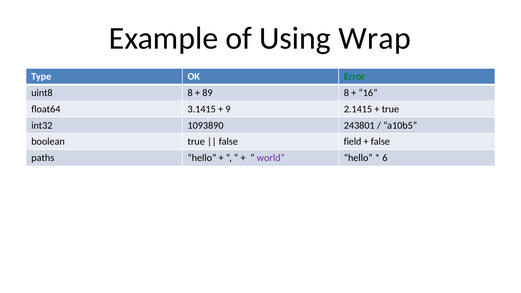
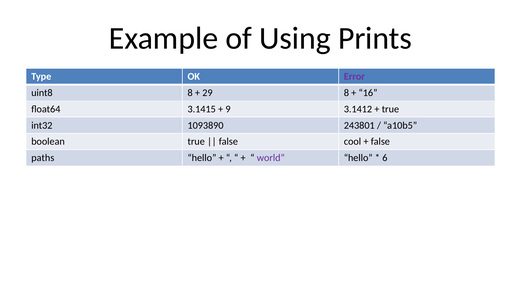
Wrap: Wrap -> Prints
Error colour: green -> purple
89: 89 -> 29
2.1415: 2.1415 -> 3.1412
field: field -> cool
